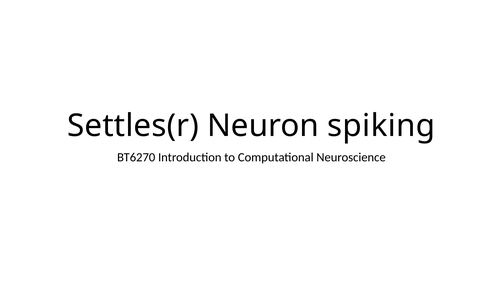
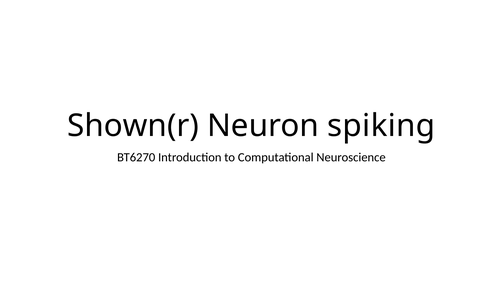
Settles(r: Settles(r -> Shown(r
